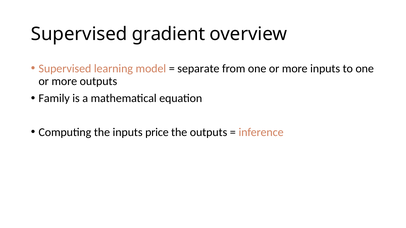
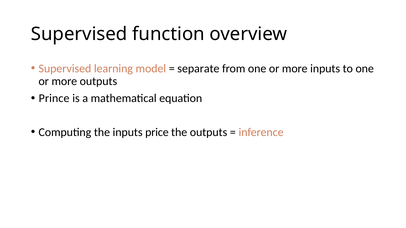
gradient: gradient -> function
Family: Family -> Prince
